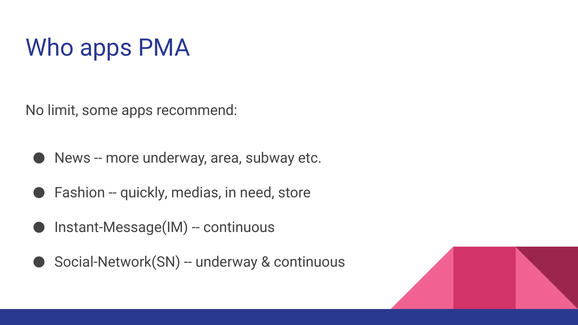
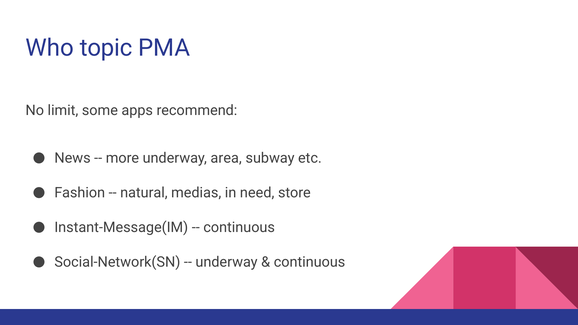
Who apps: apps -> topic
quickly: quickly -> natural
